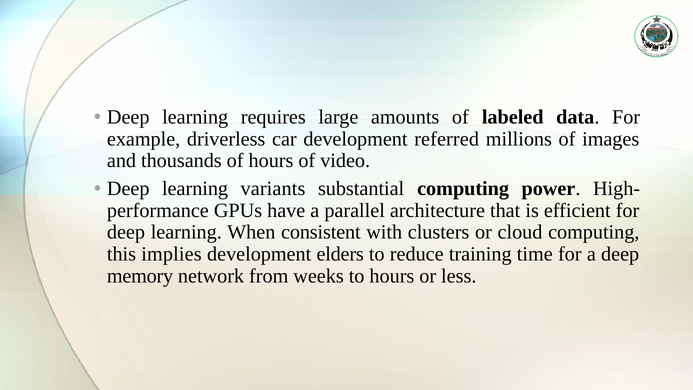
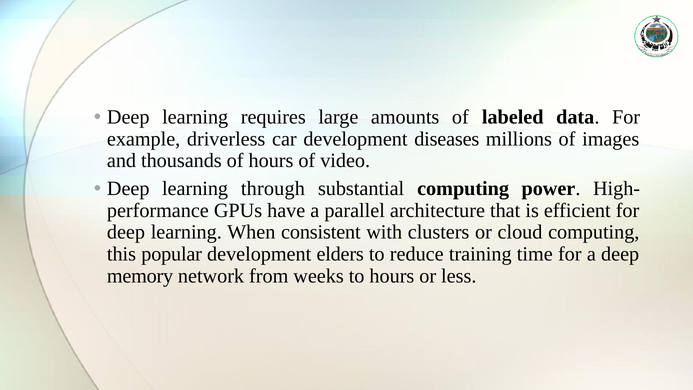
referred: referred -> diseases
variants: variants -> through
implies: implies -> popular
